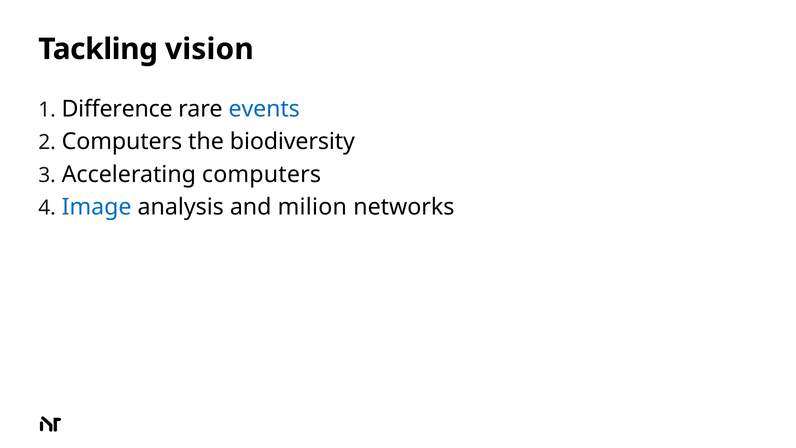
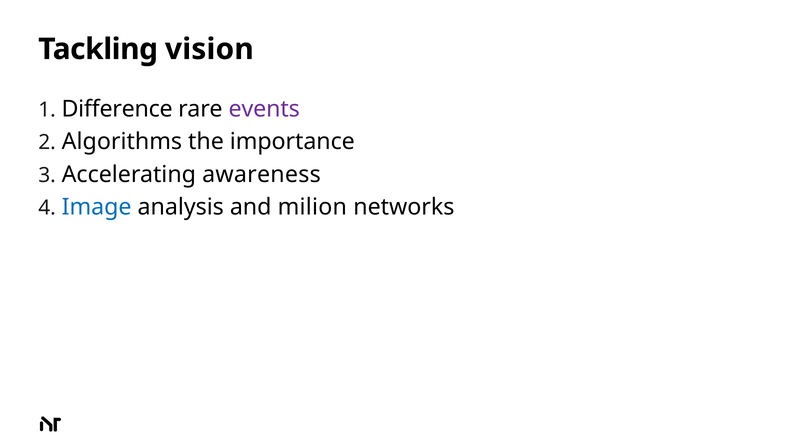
events colour: blue -> purple
Computers at (122, 142): Computers -> Algorithms
biodiversity: biodiversity -> importance
Accelerating computers: computers -> awareness
